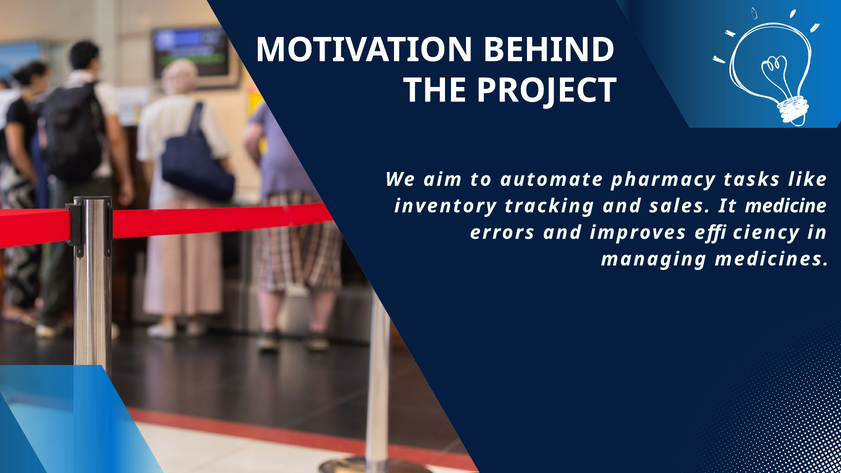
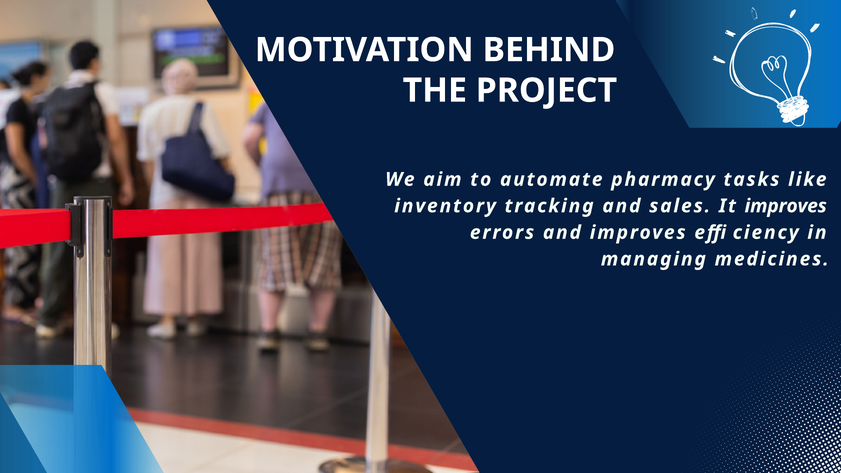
It medicine: medicine -> improves
